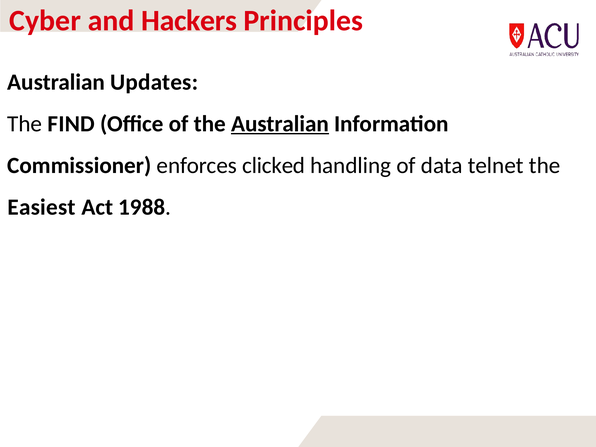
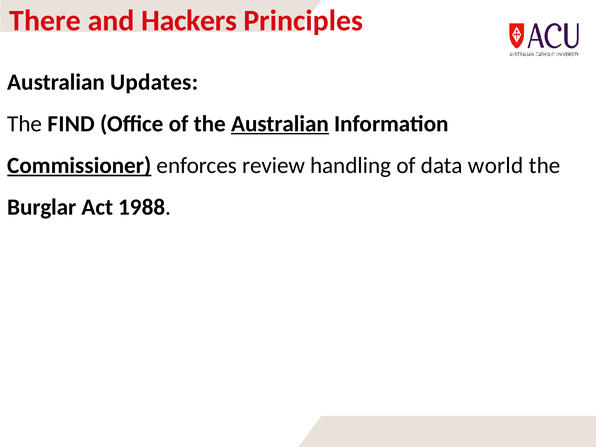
Cyber: Cyber -> There
Commissioner underline: none -> present
clicked: clicked -> review
telnet: telnet -> world
Easiest: Easiest -> Burglar
